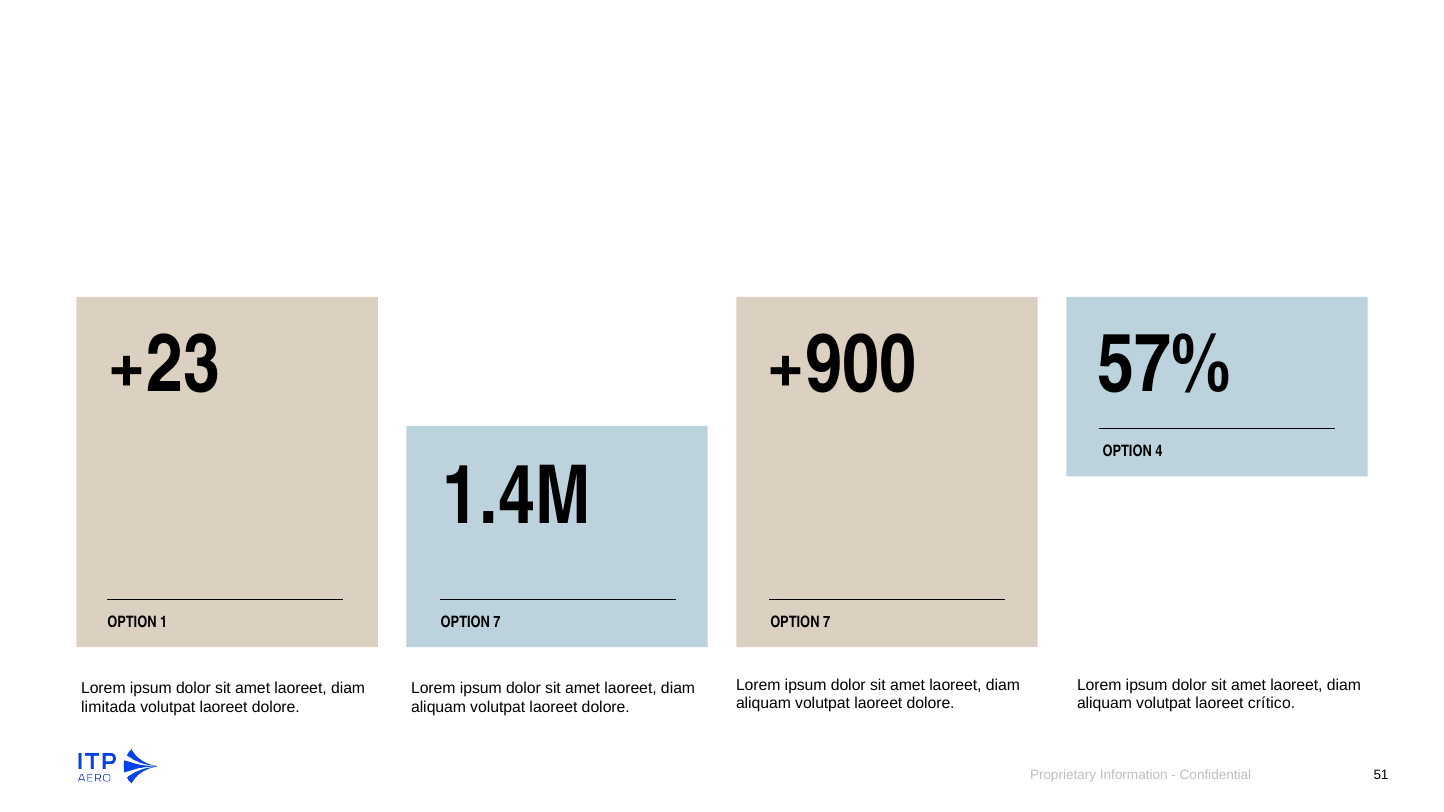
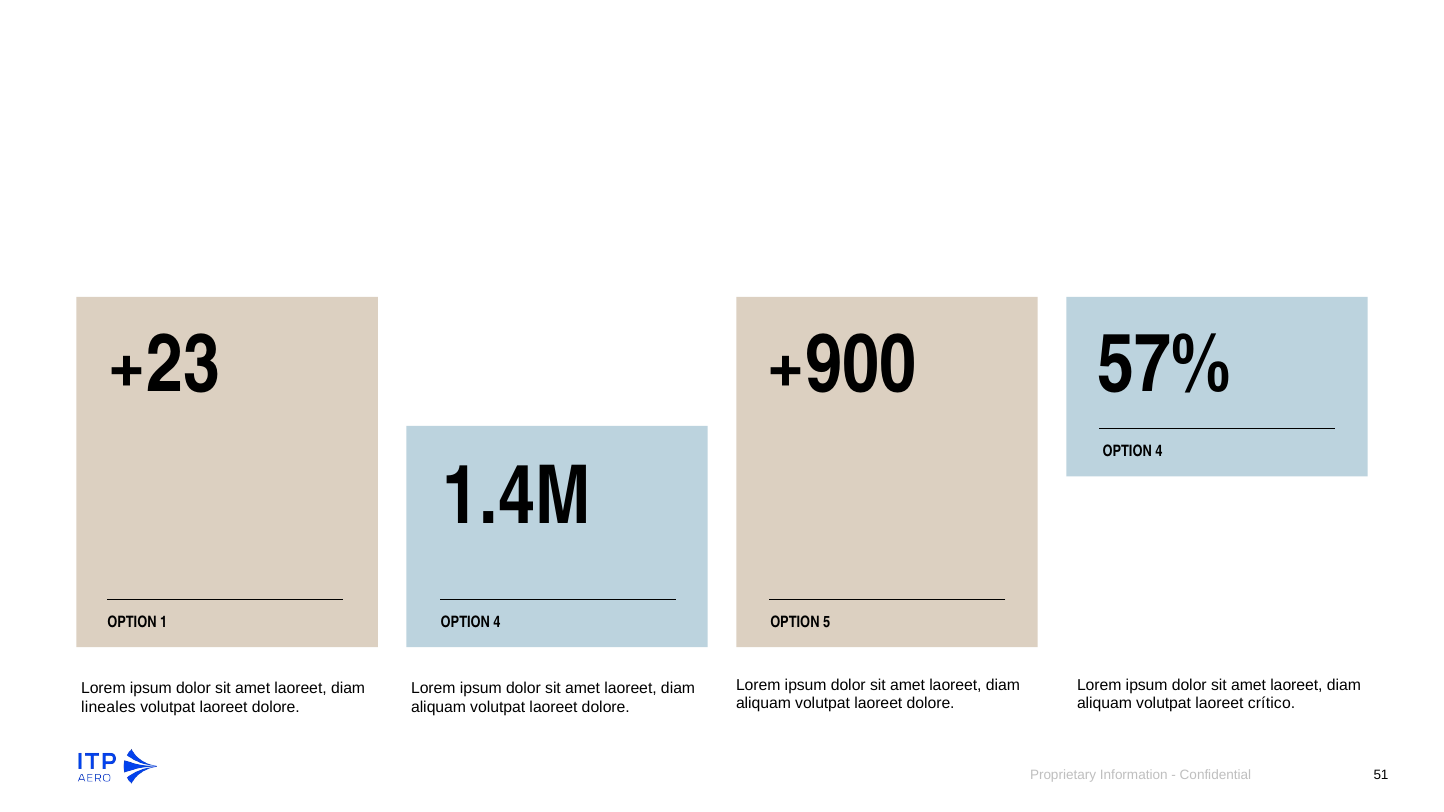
7 at (497, 623): 7 -> 4
7 at (827, 623): 7 -> 5
limitada: limitada -> lineales
